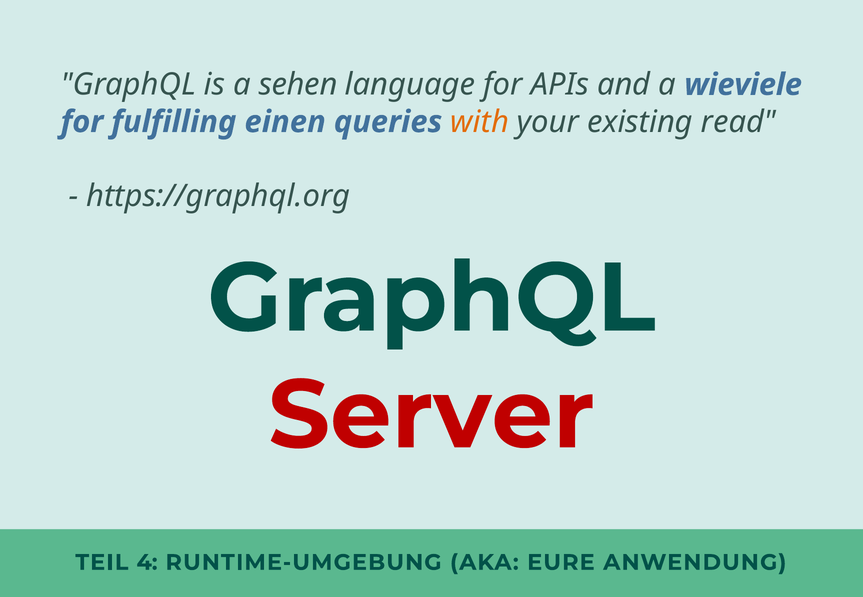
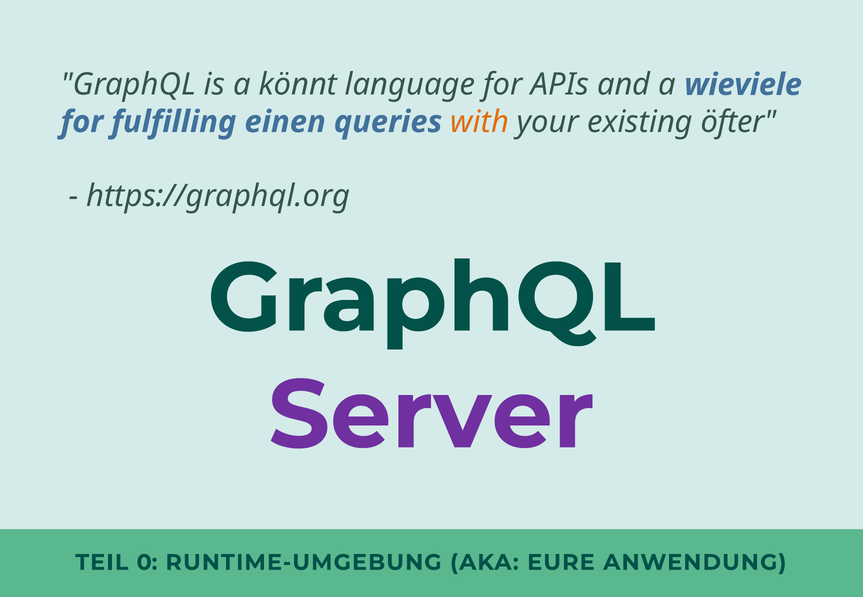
sehen: sehen -> könnt
read: read -> öfter
Server colour: red -> purple
4: 4 -> 0
